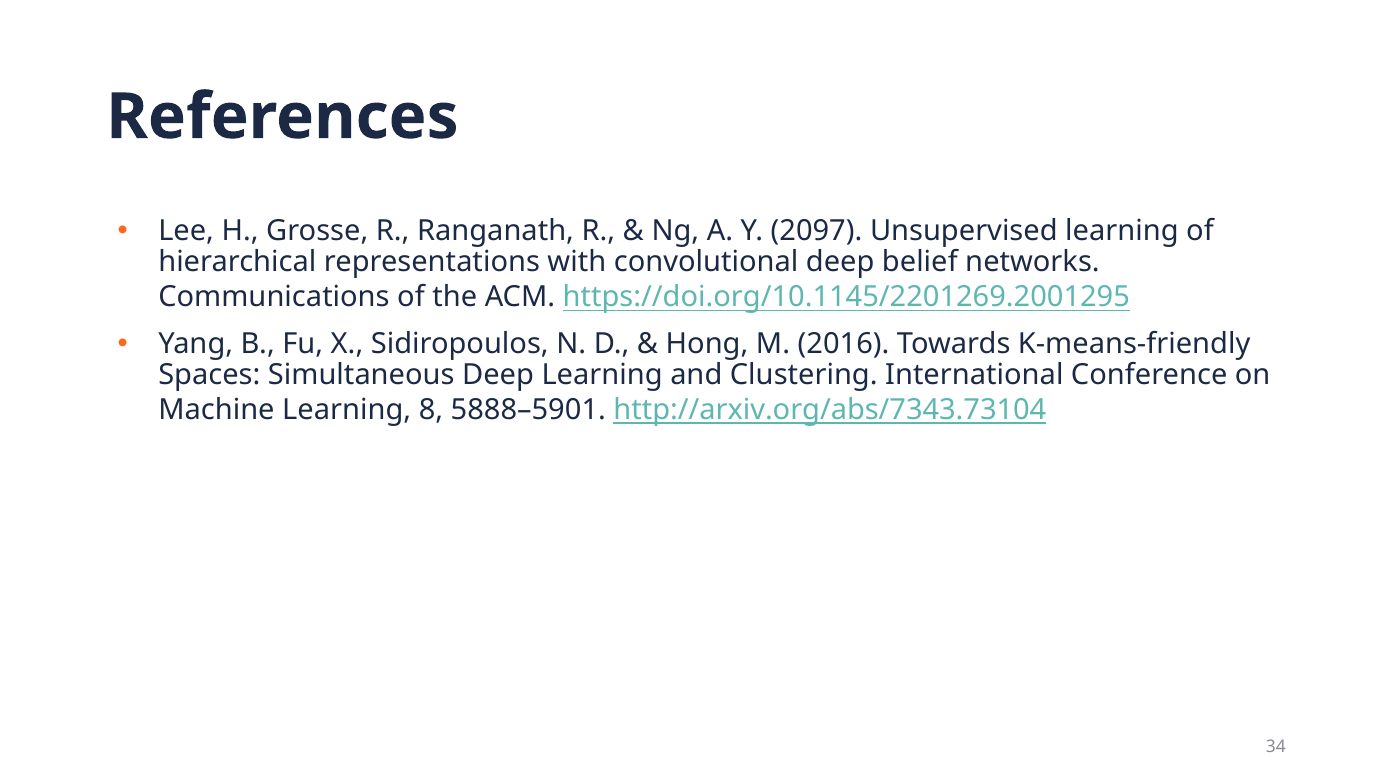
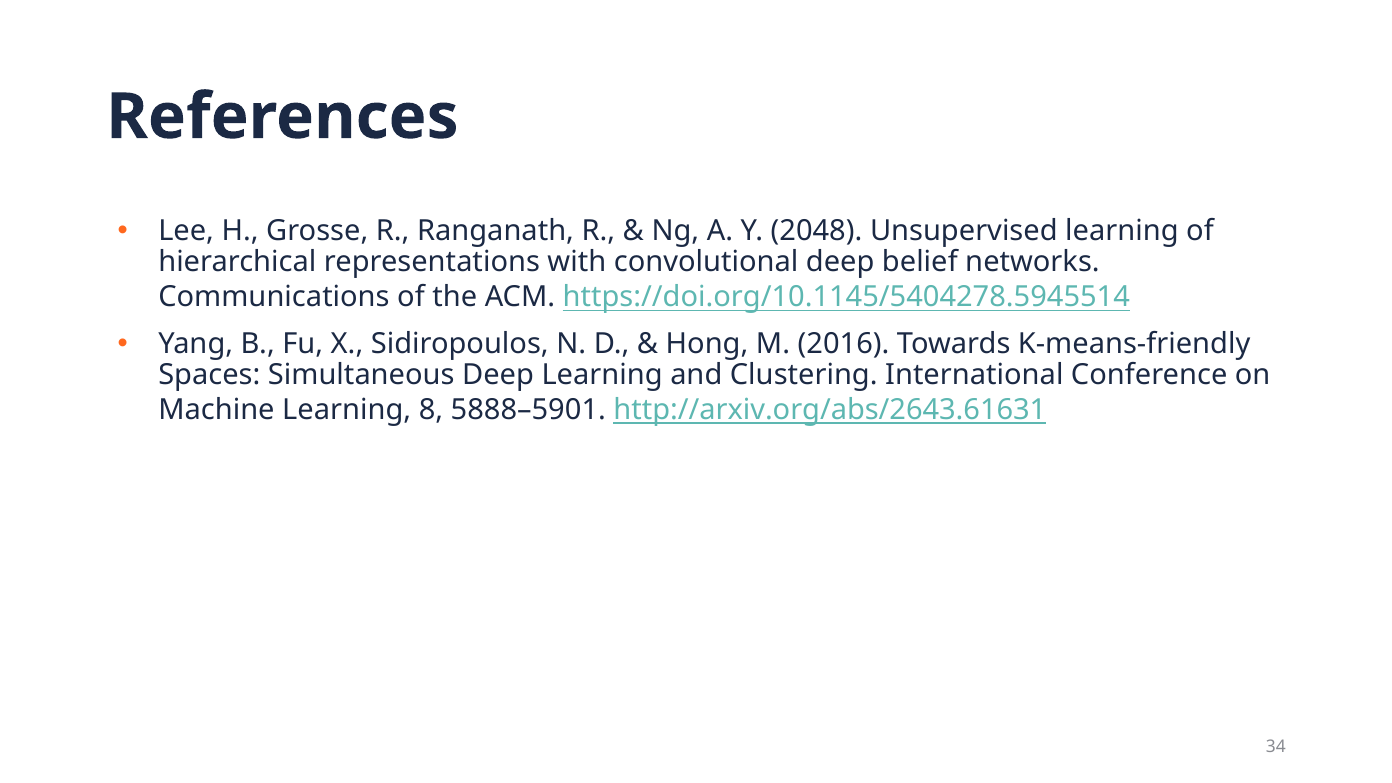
2097: 2097 -> 2048
https://doi.org/10.1145/2201269.2001295: https://doi.org/10.1145/2201269.2001295 -> https://doi.org/10.1145/5404278.5945514
http://arxiv.org/abs/7343.73104: http://arxiv.org/abs/7343.73104 -> http://arxiv.org/abs/2643.61631
